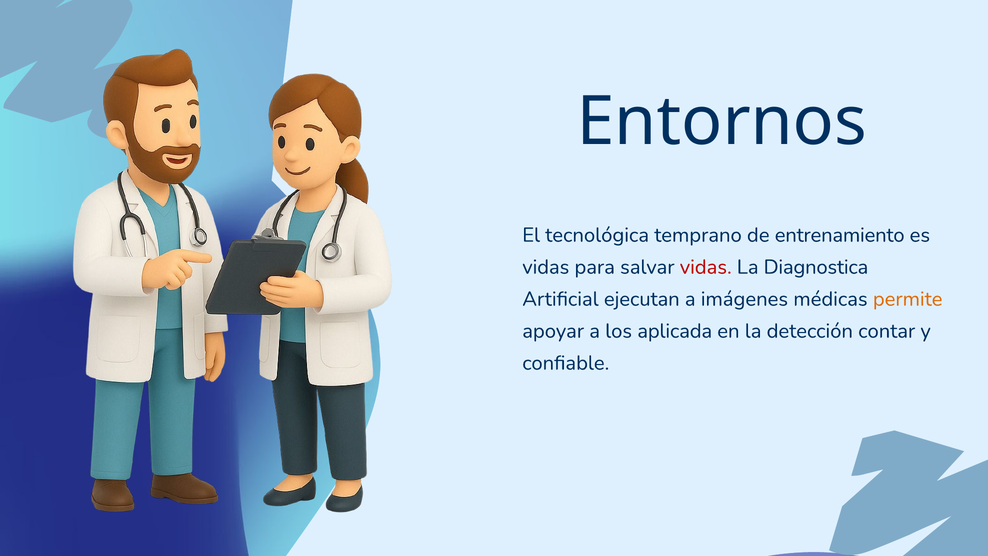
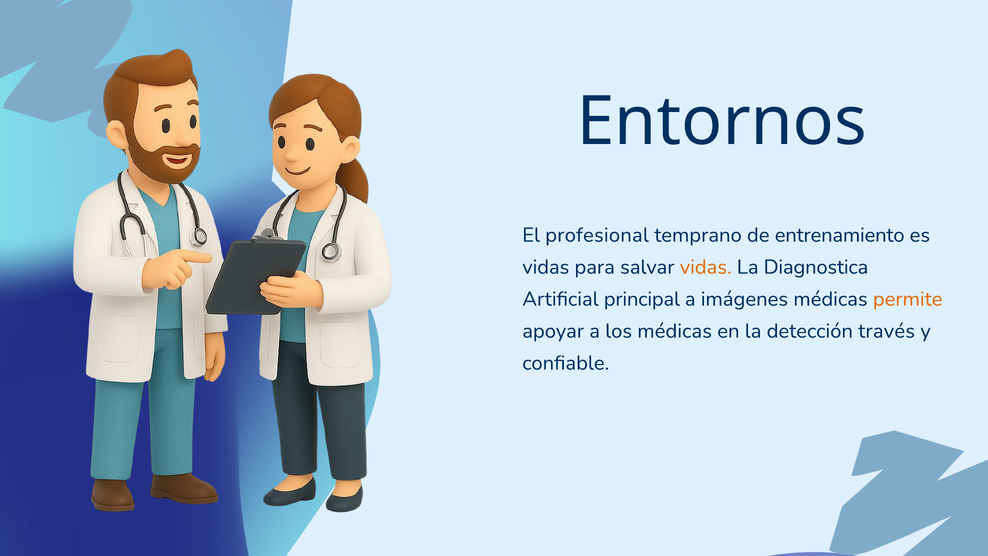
tecnológica: tecnológica -> profesional
vidas at (706, 267) colour: red -> orange
ejecutan: ejecutan -> principal
los aplicada: aplicada -> médicas
contar: contar -> través
